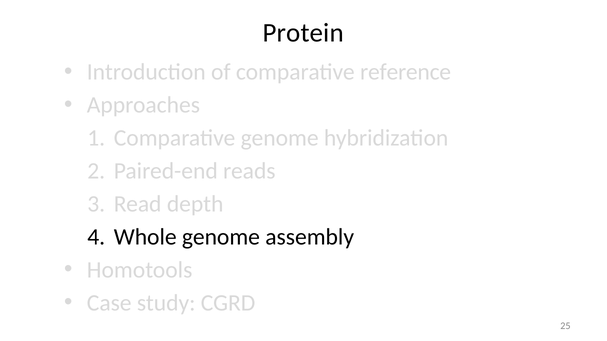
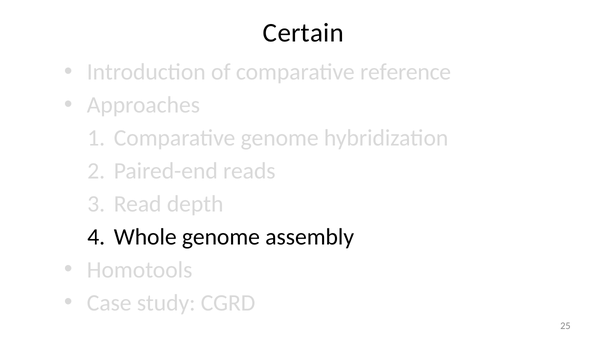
Protein: Protein -> Certain
